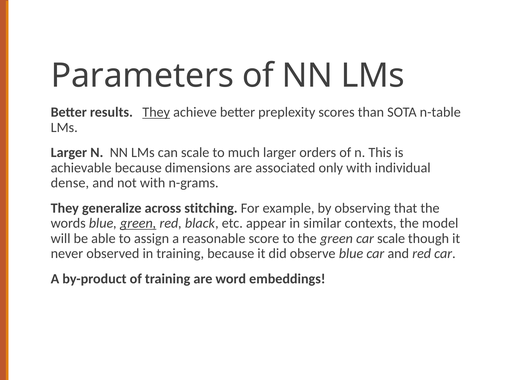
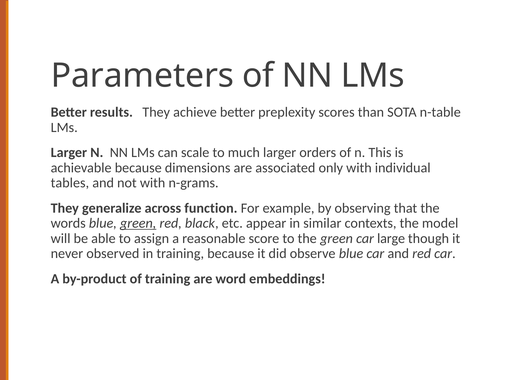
They at (156, 112) underline: present -> none
dense: dense -> tables
stitching: stitching -> function
car scale: scale -> large
